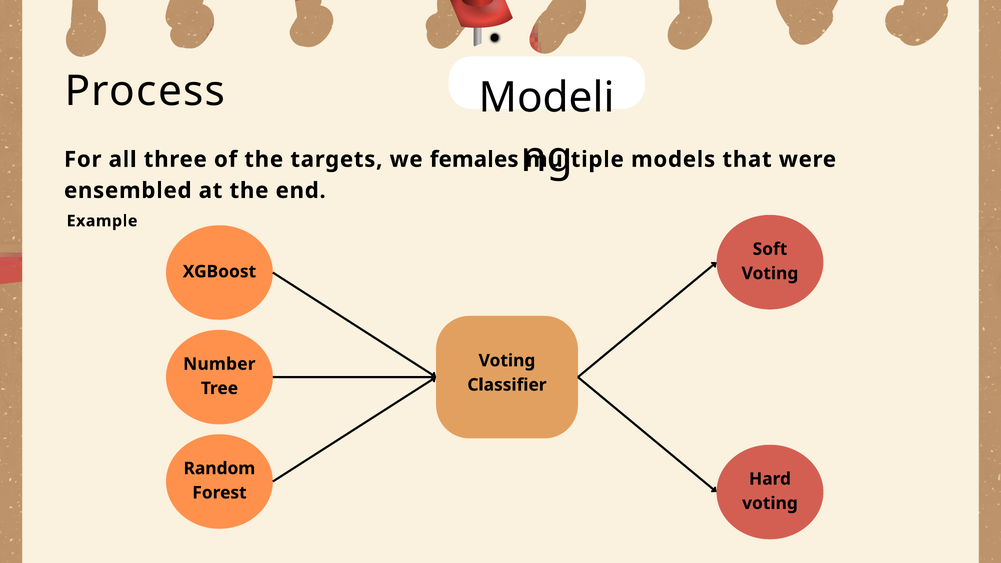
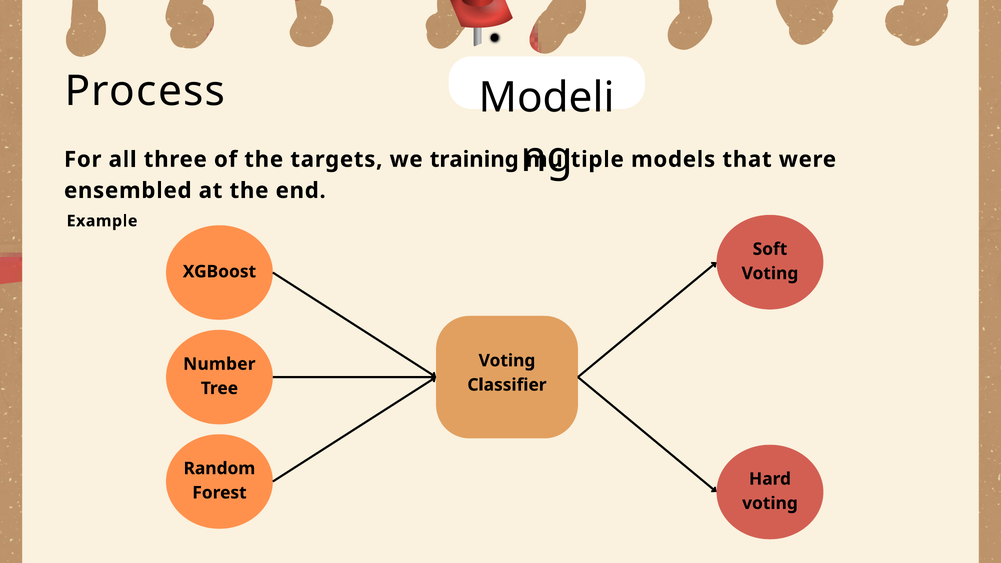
females: females -> training
